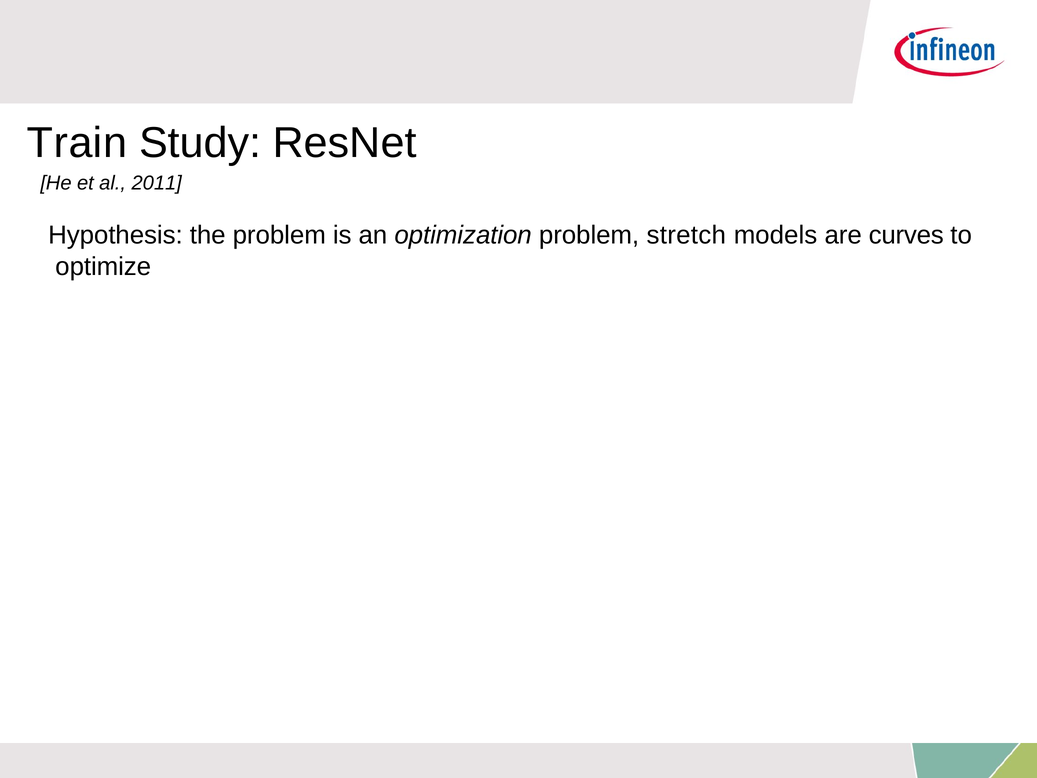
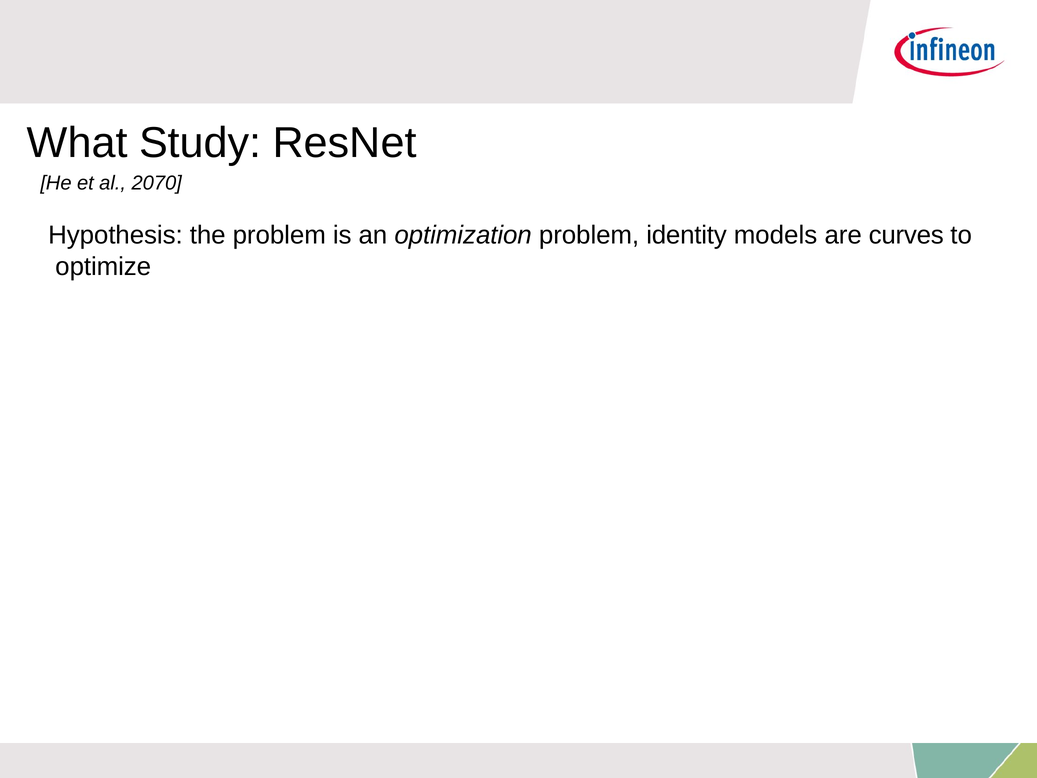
Train: Train -> What
2011: 2011 -> 2070
stretch: stretch -> identity
